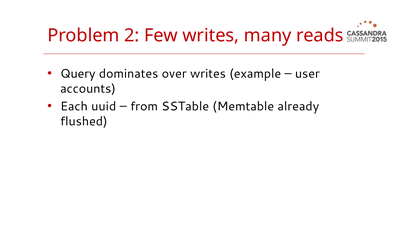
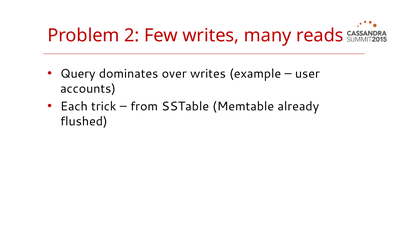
uuid: uuid -> trick
